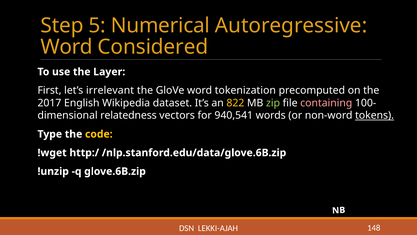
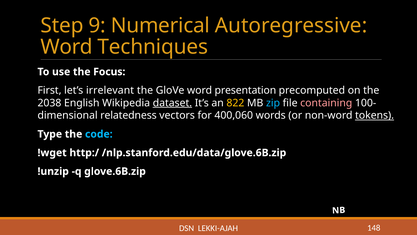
5: 5 -> 9
Considered: Considered -> Techniques
Layer: Layer -> Focus
tokenization: tokenization -> presentation
2017: 2017 -> 2038
dataset underline: none -> present
zip colour: light green -> light blue
940,541: 940,541 -> 400,060
code colour: yellow -> light blue
